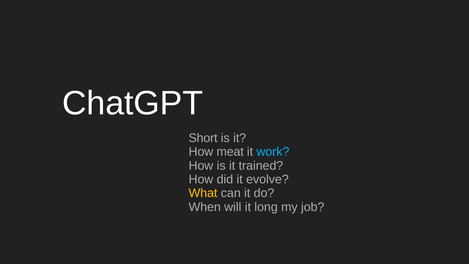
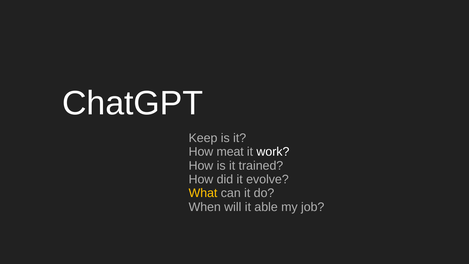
Short: Short -> Keep
work colour: light blue -> white
long: long -> able
